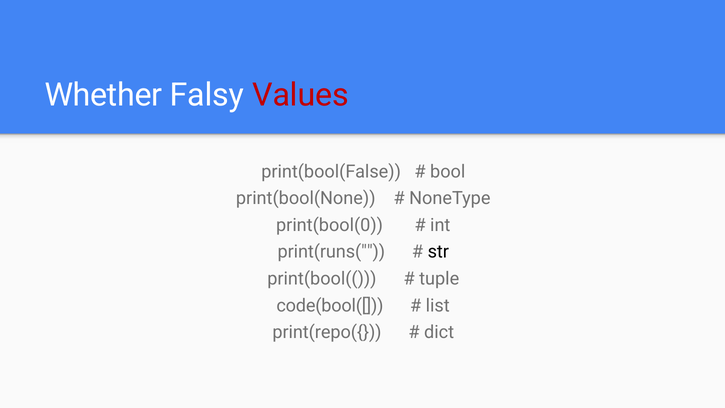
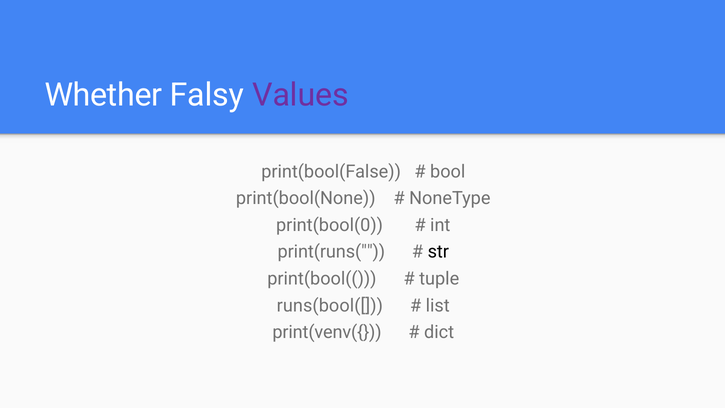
Values colour: red -> purple
code(bool([: code(bool([ -> runs(bool([
print(repo({: print(repo({ -> print(venv({
